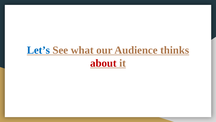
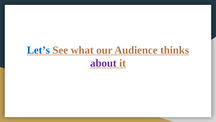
about colour: red -> purple
